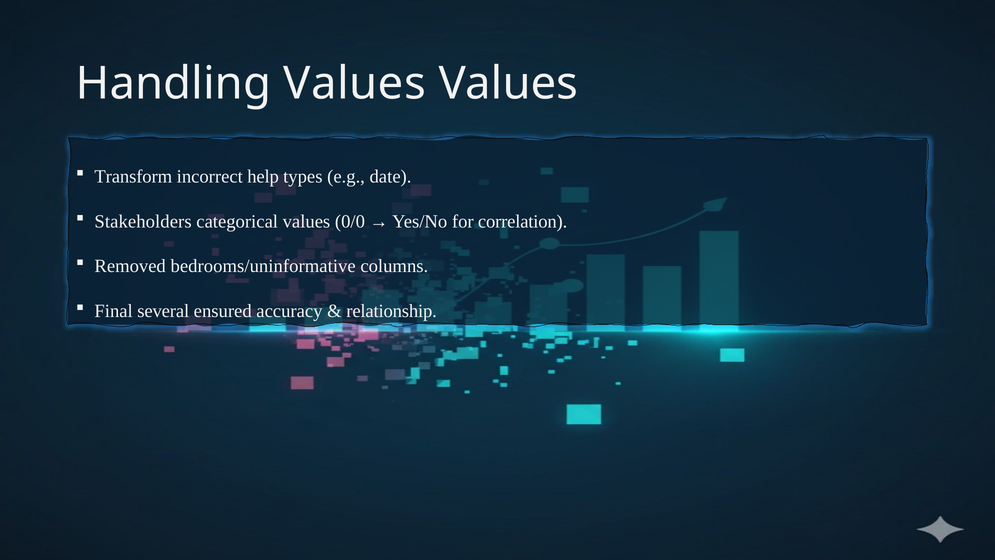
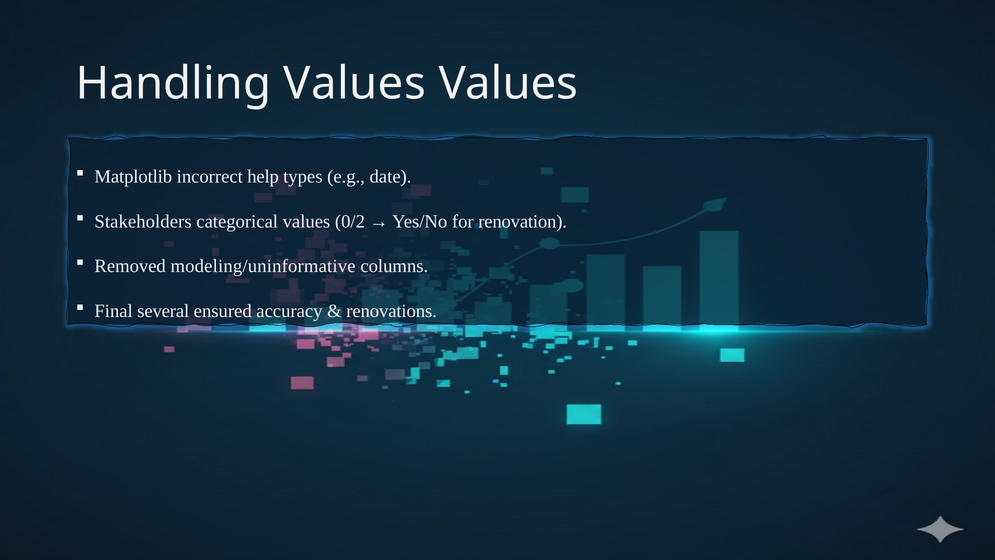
Transform: Transform -> Matplotlib
0/0: 0/0 -> 0/2
correlation: correlation -> renovation
bedrooms/uninformative: bedrooms/uninformative -> modeling/uninformative
relationship: relationship -> renovations
